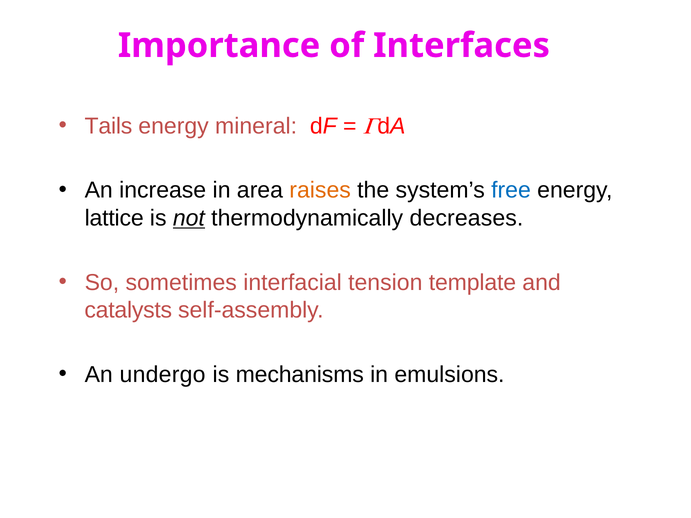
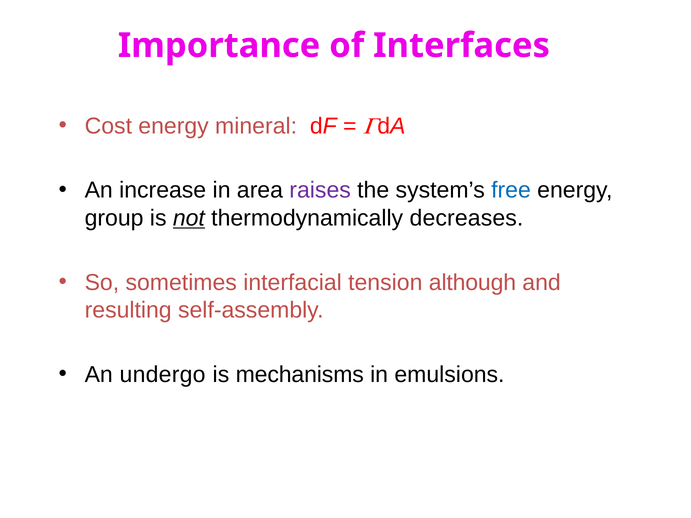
Tails: Tails -> Cost
raises colour: orange -> purple
lattice: lattice -> group
template: template -> although
catalysts: catalysts -> resulting
